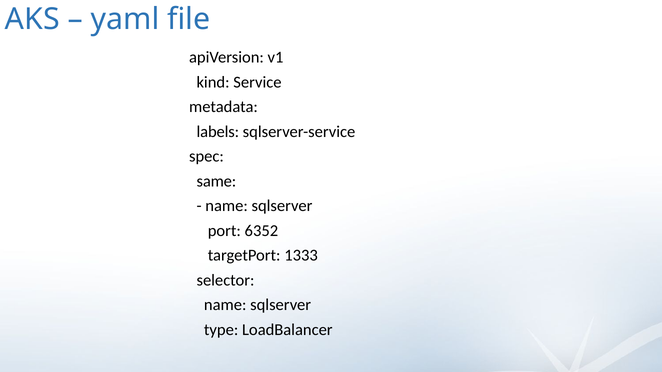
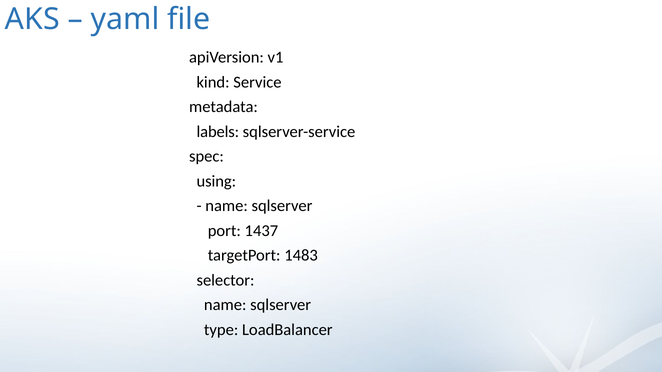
same: same -> using
6352: 6352 -> 1437
1333: 1333 -> 1483
